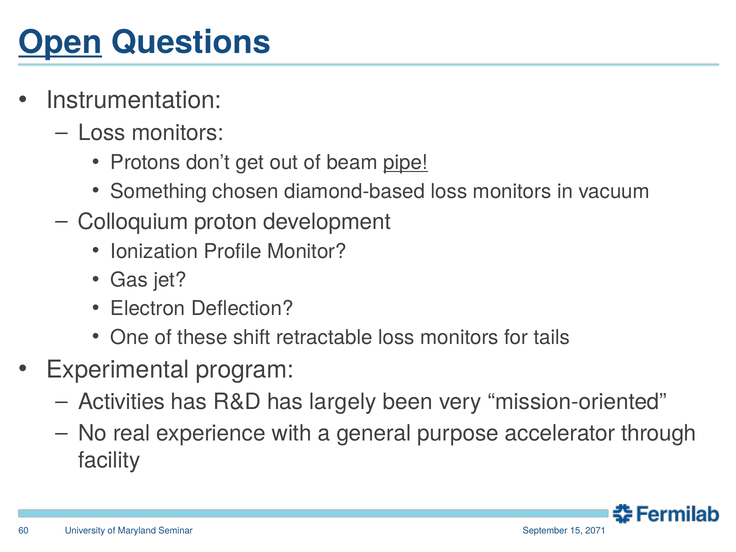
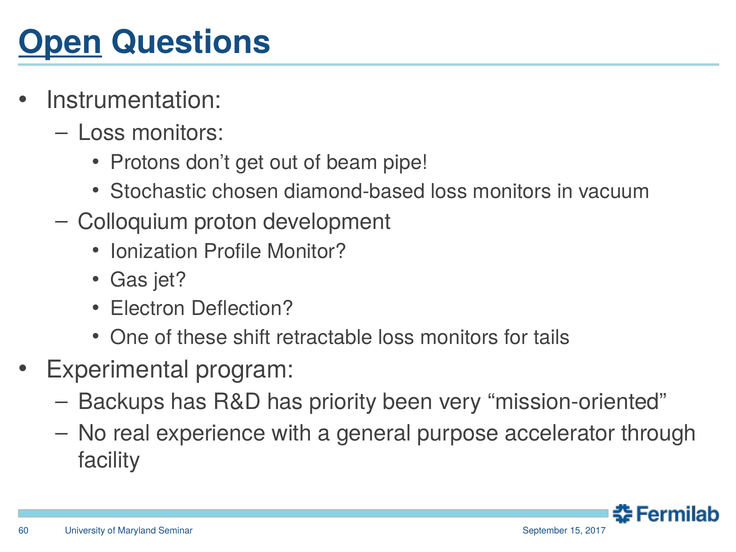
pipe underline: present -> none
Something: Something -> Stochastic
Activities: Activities -> Backups
largely: largely -> priority
2071: 2071 -> 2017
